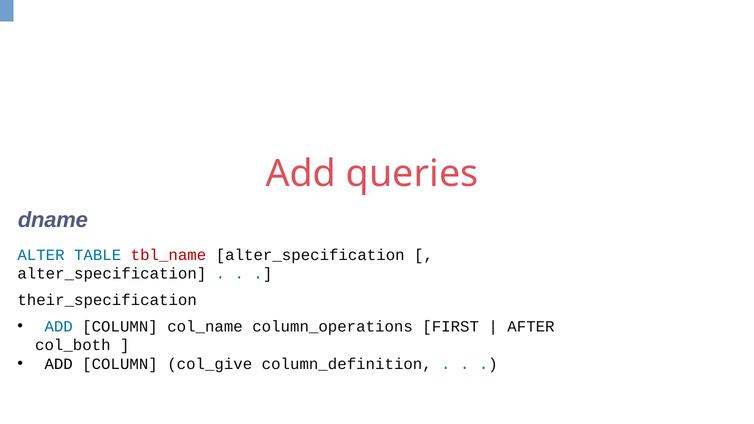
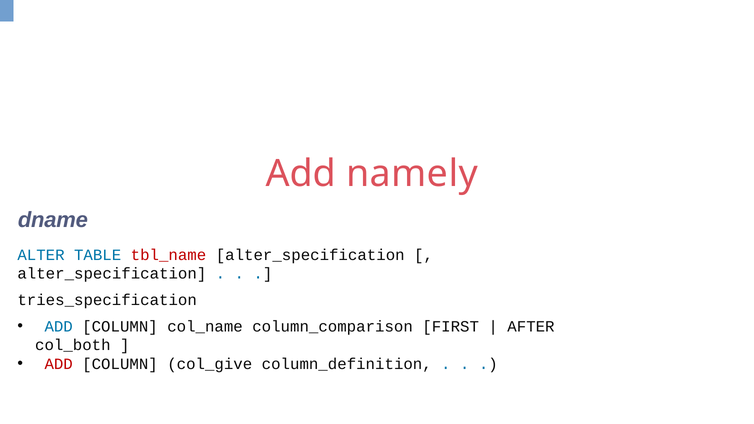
queries: queries -> namely
their_specification: their_specification -> tries_specification
column_operations: column_operations -> column_comparison
ADD at (59, 364) colour: black -> red
